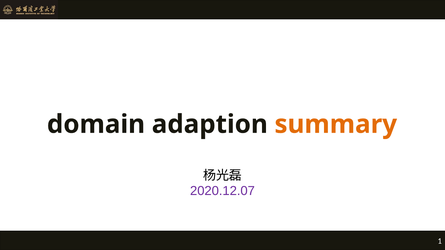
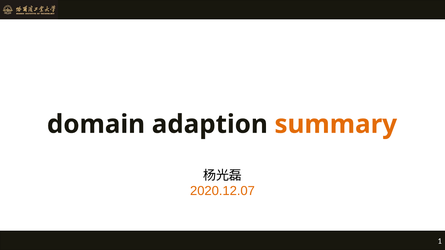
2020.12.07 colour: purple -> orange
